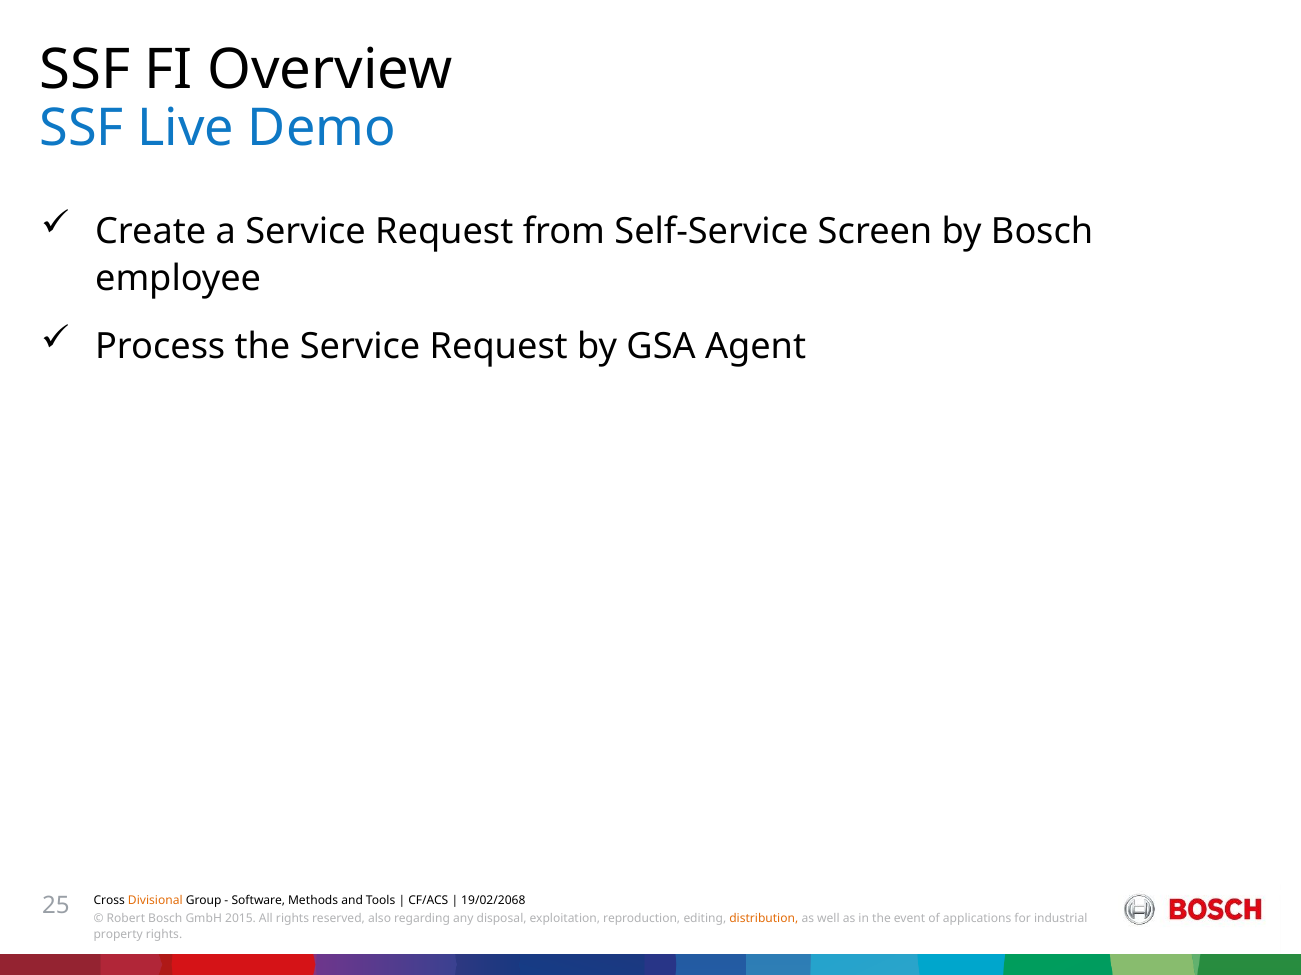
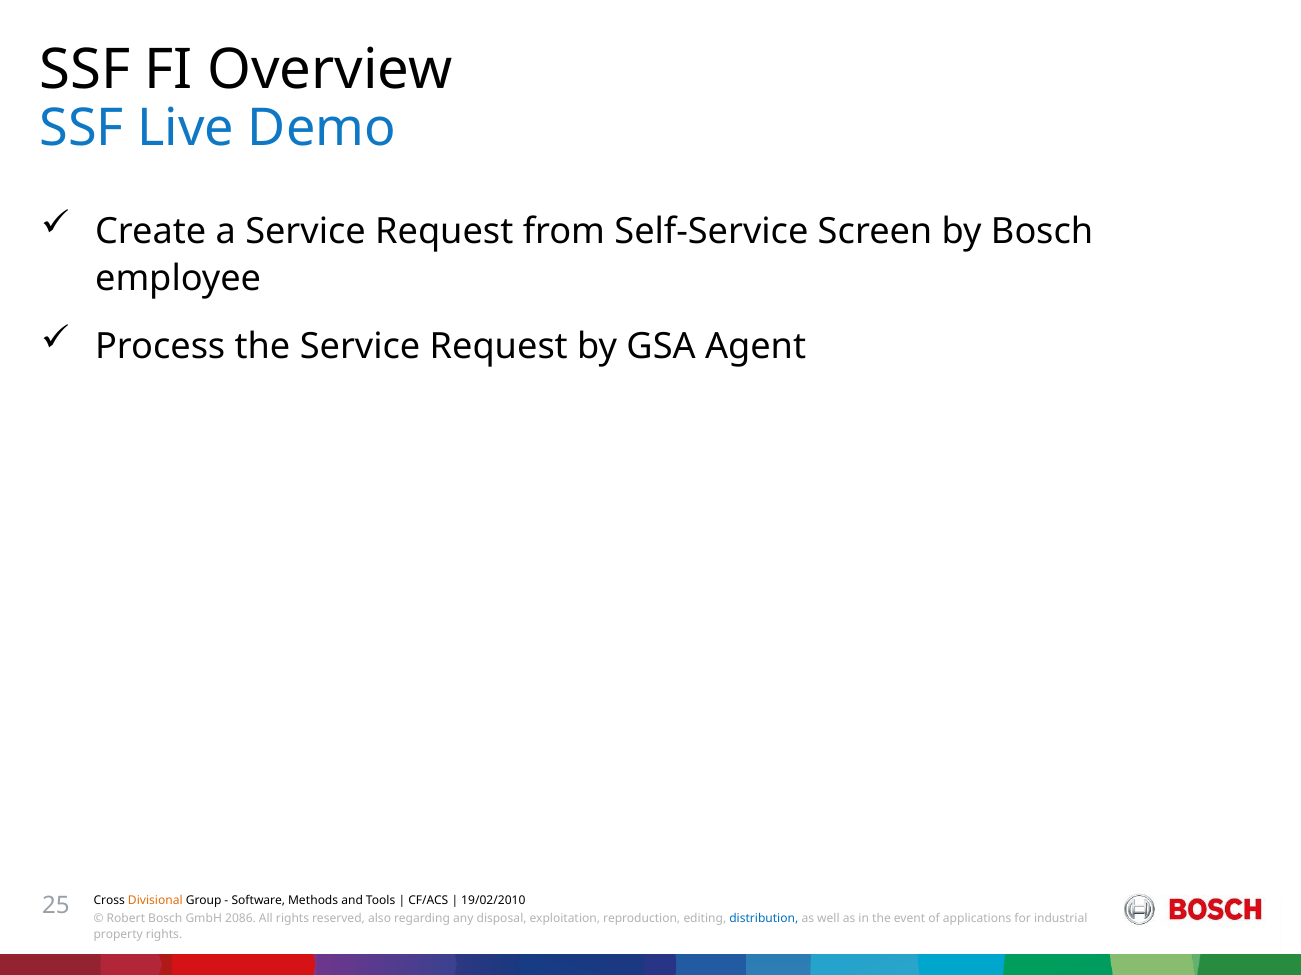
19/02/2068: 19/02/2068 -> 19/02/2010
2015: 2015 -> 2086
distribution colour: orange -> blue
